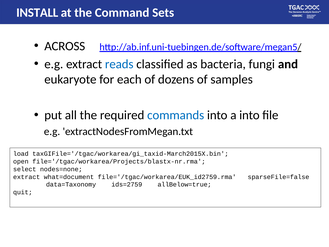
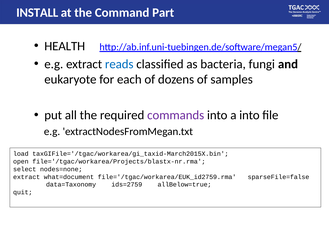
Sets: Sets -> Part
ACROSS: ACROSS -> HEALTH
commands colour: blue -> purple
